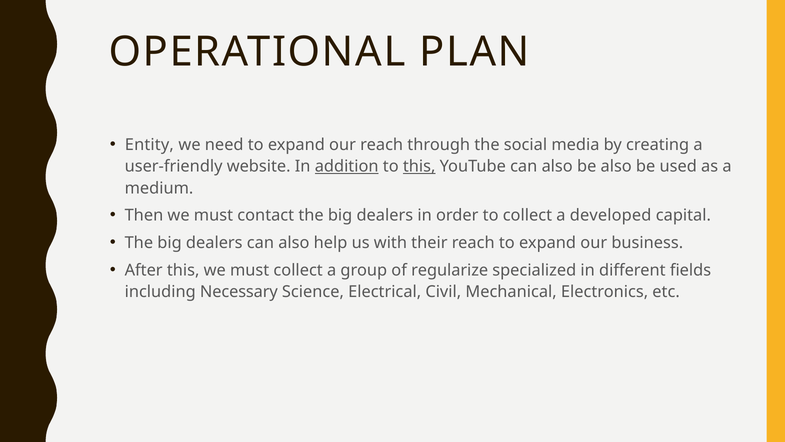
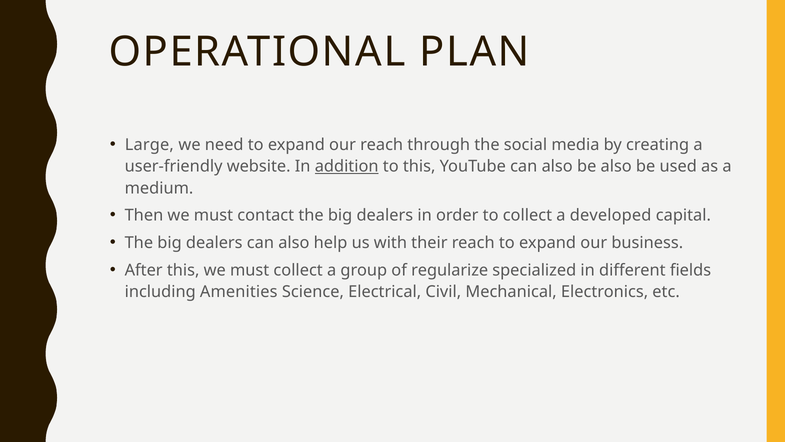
Entity: Entity -> Large
this at (419, 166) underline: present -> none
Necessary: Necessary -> Amenities
